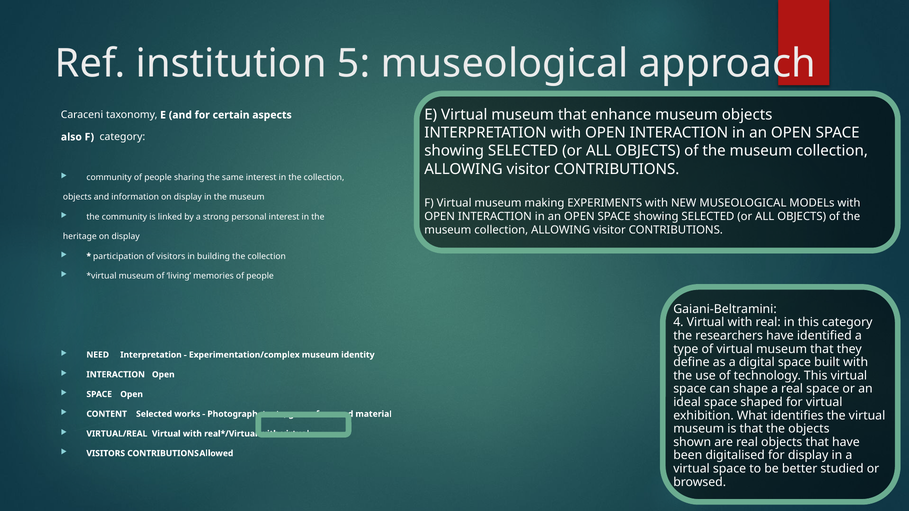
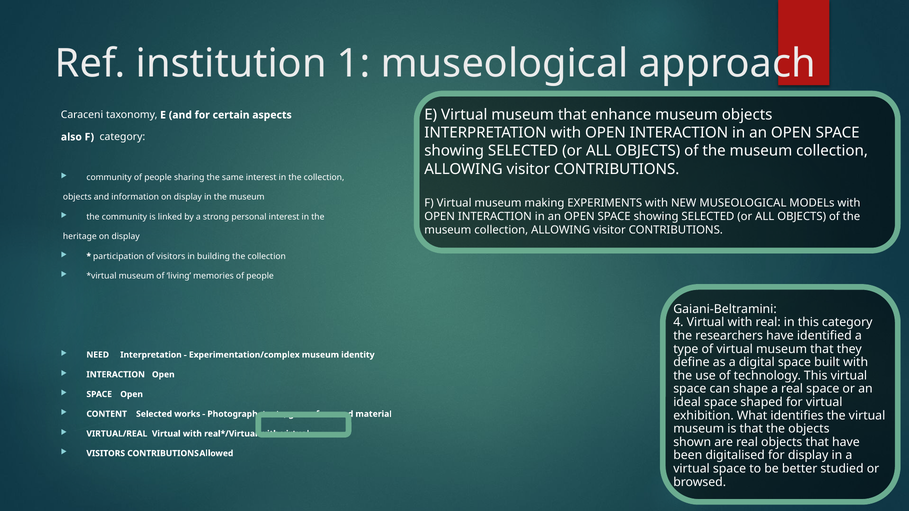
5: 5 -> 1
